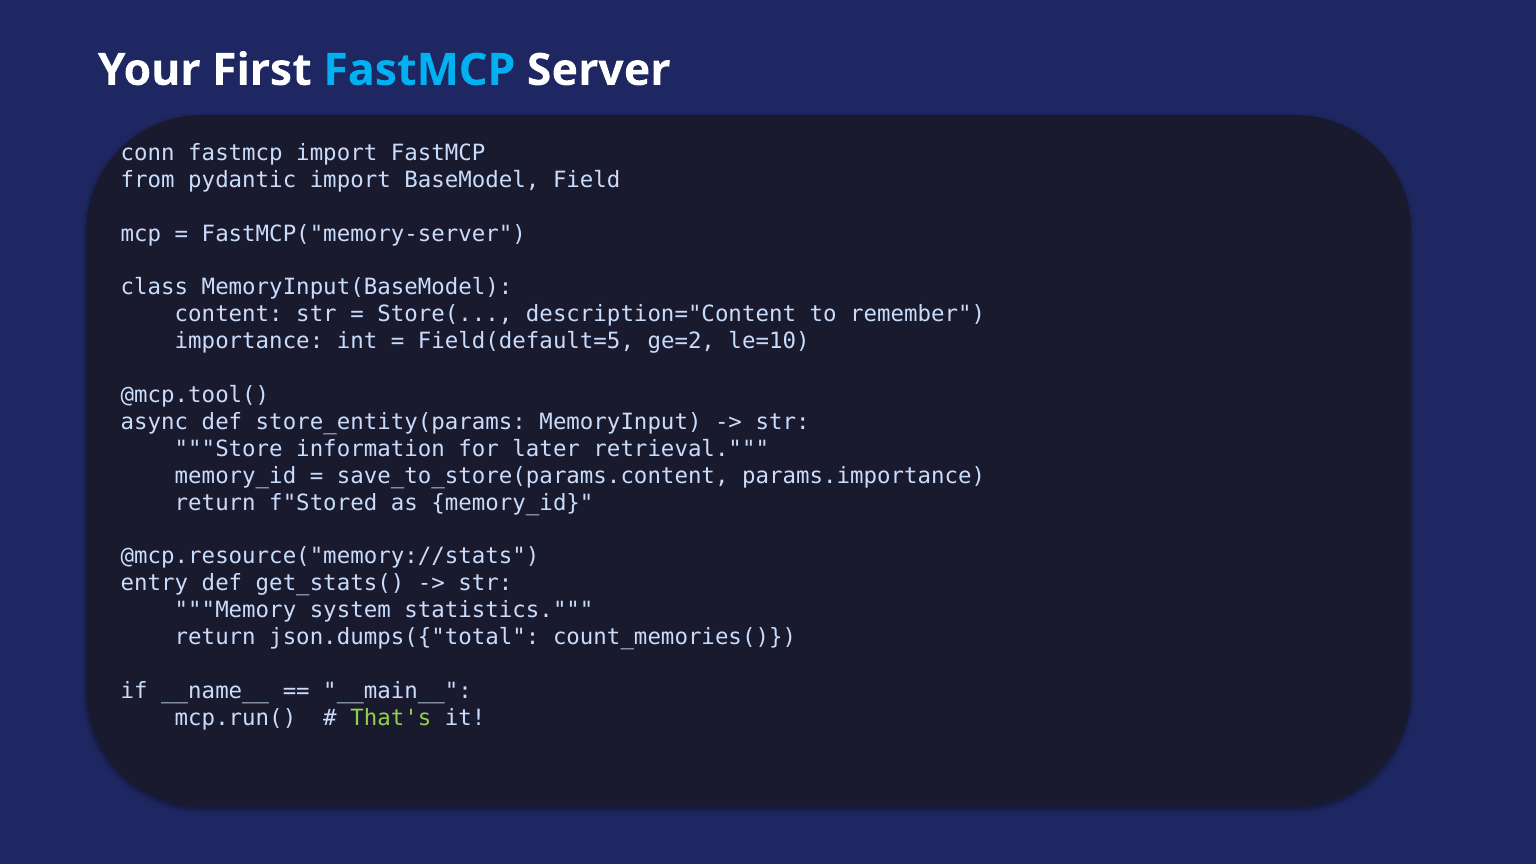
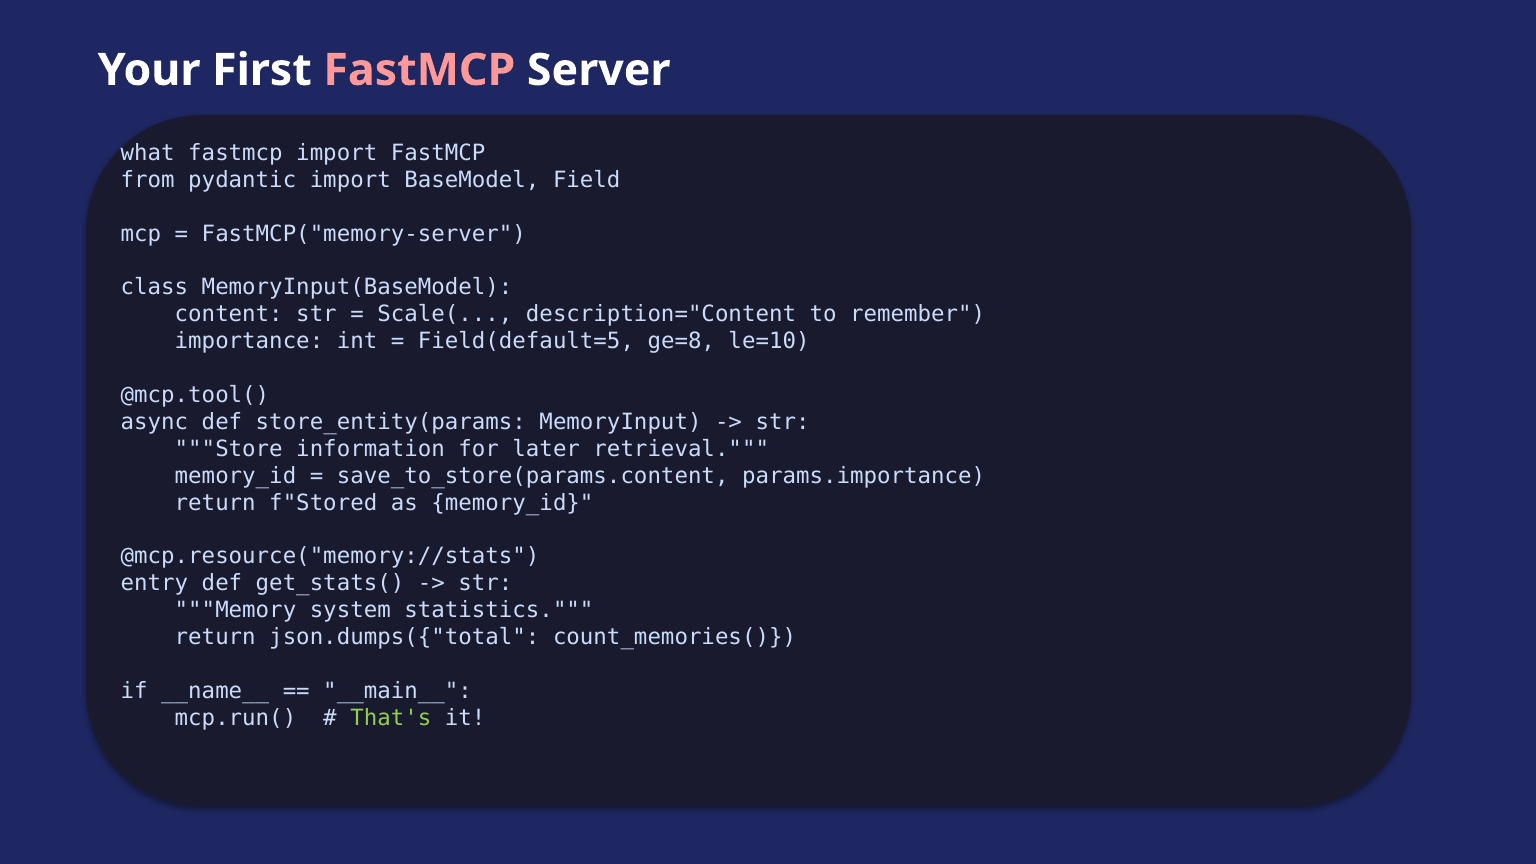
FastMCP at (419, 70) colour: light blue -> pink
conn: conn -> what
Store(: Store( -> Scale(
ge=2: ge=2 -> ge=8
